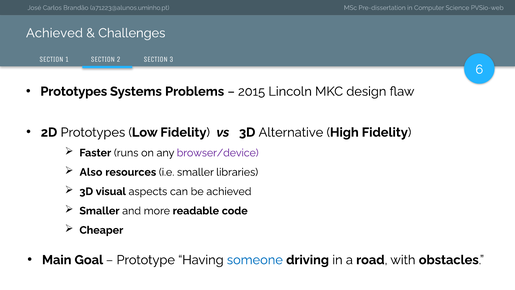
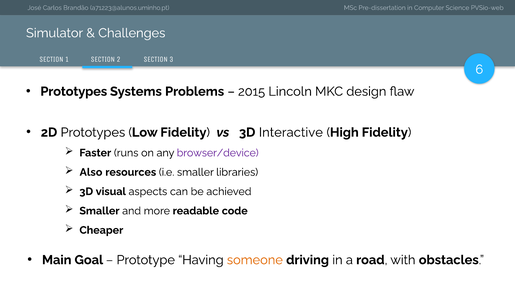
Achieved at (54, 33): Achieved -> Simulator
Alternative: Alternative -> Interactive
someone colour: blue -> orange
